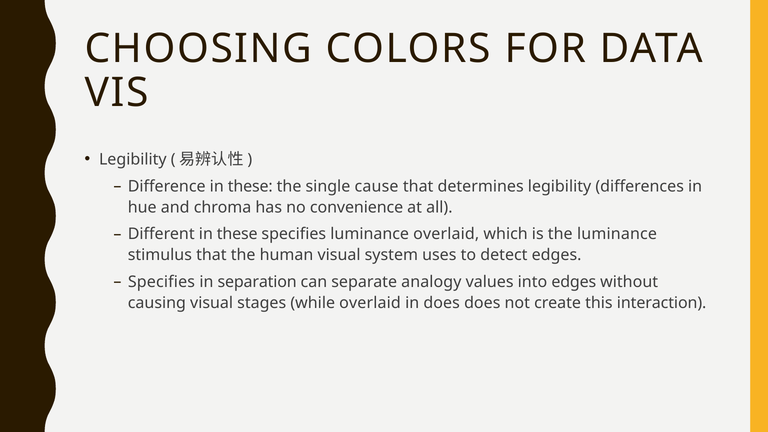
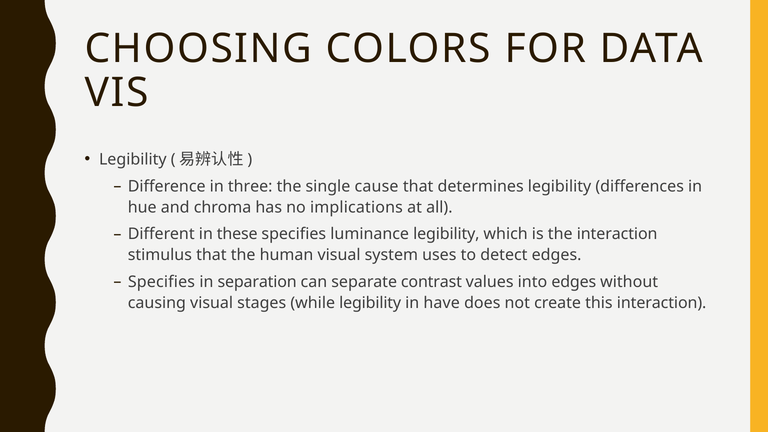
Difference in these: these -> three
convenience: convenience -> implications
luminance overlaid: overlaid -> legibility
the luminance: luminance -> interaction
analogy: analogy -> contrast
while overlaid: overlaid -> legibility
in does: does -> have
